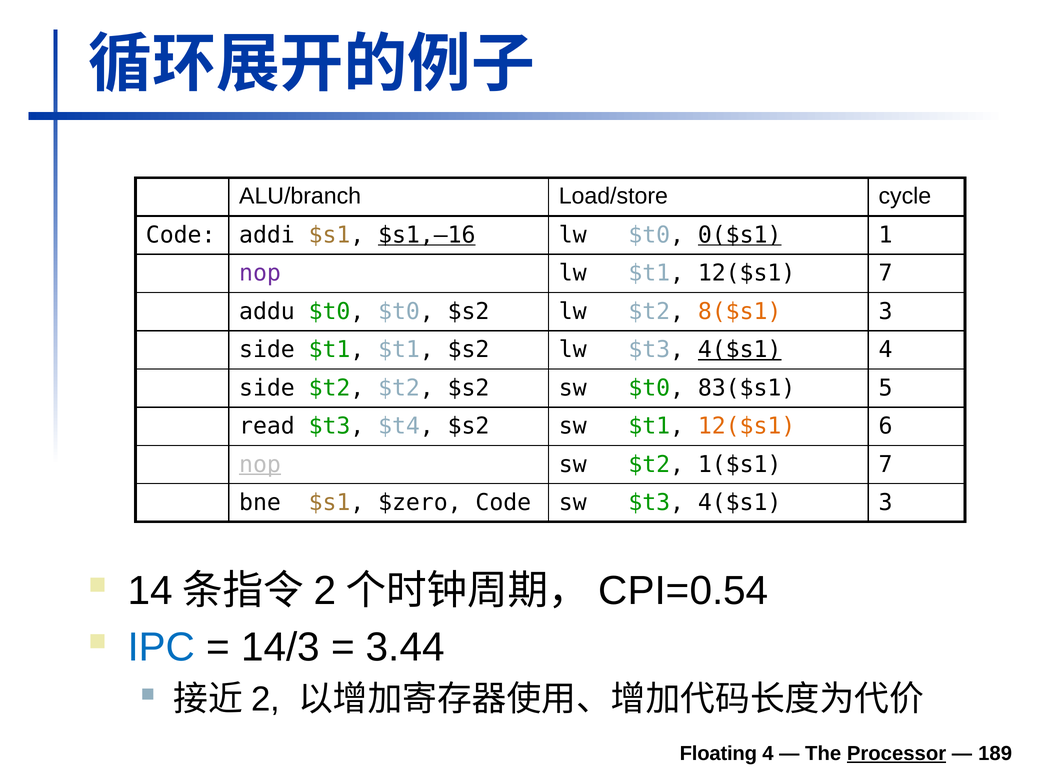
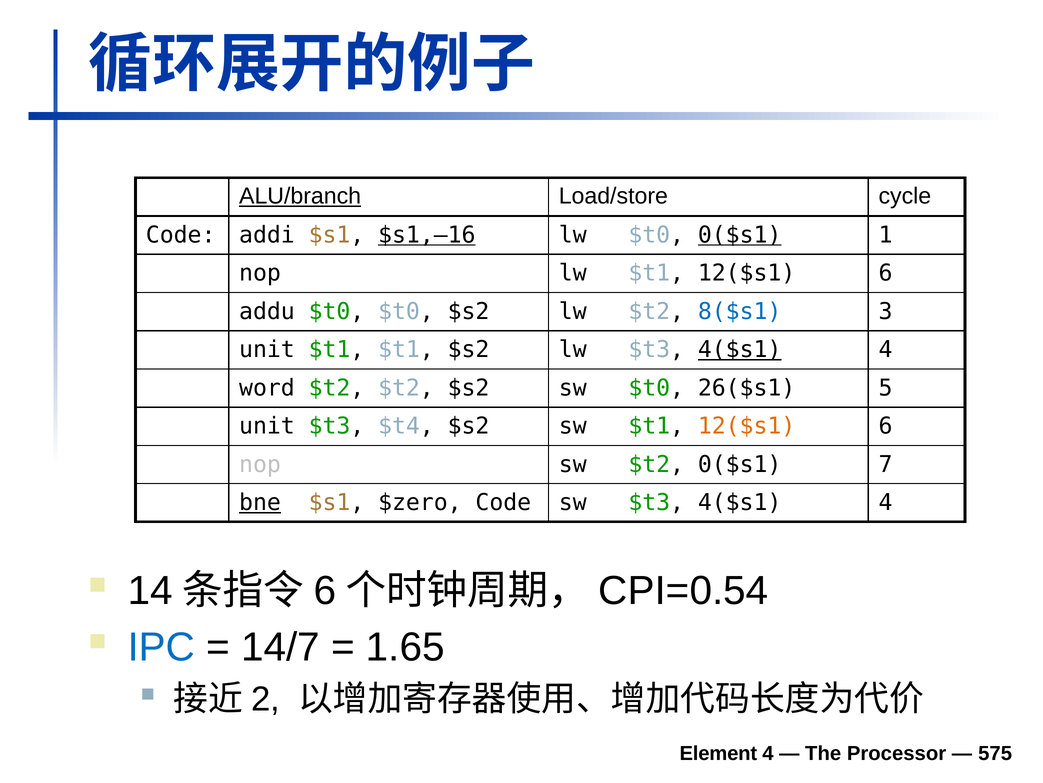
ALU/branch underline: none -> present
nop at (260, 273) colour: purple -> black
lw $t1 12($s1 7: 7 -> 6
8($s1 colour: orange -> blue
side at (267, 349): side -> unit
side at (267, 388): side -> word
83($s1: 83($s1 -> 26($s1
read at (267, 426): read -> unit
nop at (260, 464) underline: present -> none
$t2 1($s1: 1($s1 -> 0($s1
bne underline: none -> present
sw $t3 4($s1 3: 3 -> 4
2 at (325, 590): 2 -> 6
14/3: 14/3 -> 14/7
3.44: 3.44 -> 1.65
Floating: Floating -> Element
Processor underline: present -> none
189: 189 -> 575
